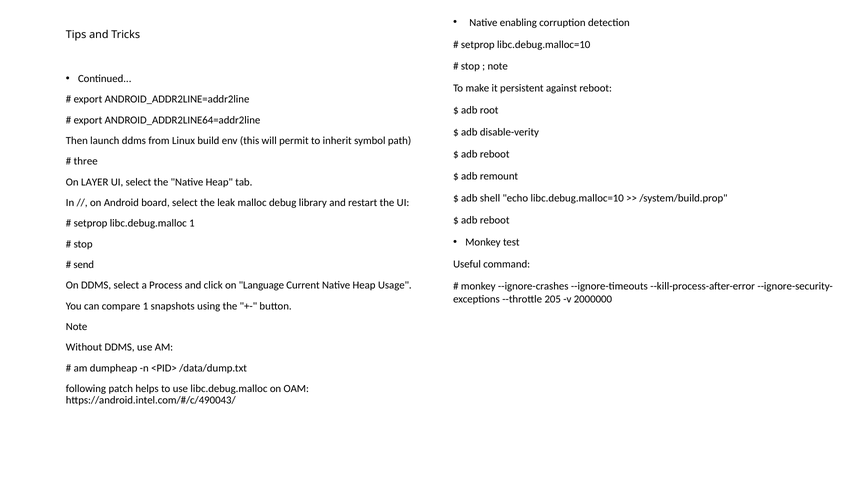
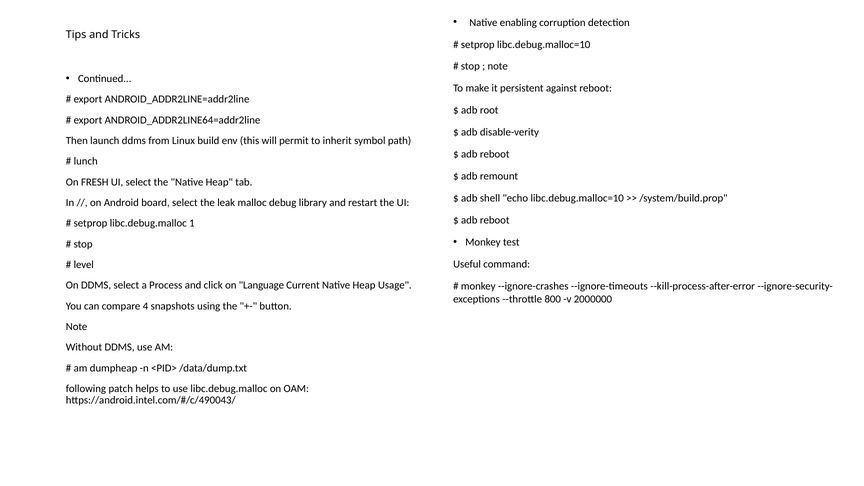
three: three -> lunch
LAYER: LAYER -> FRESH
send: send -> level
205: 205 -> 800
compare 1: 1 -> 4
